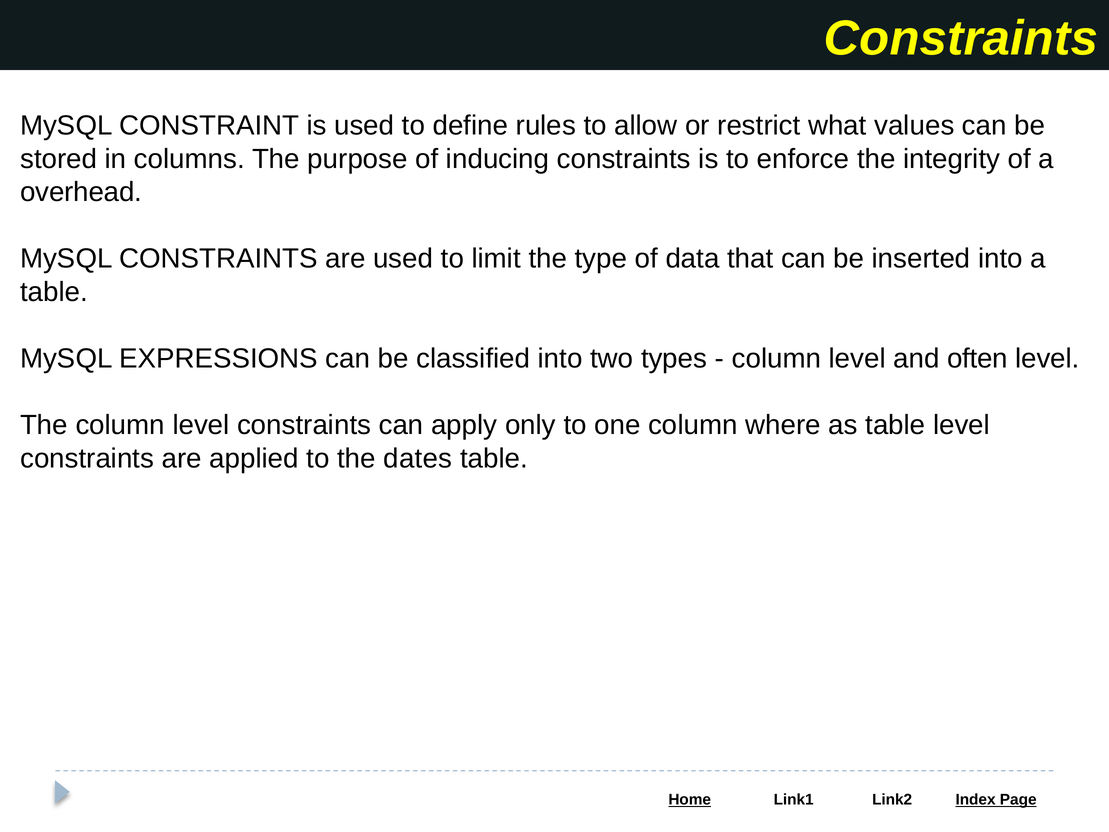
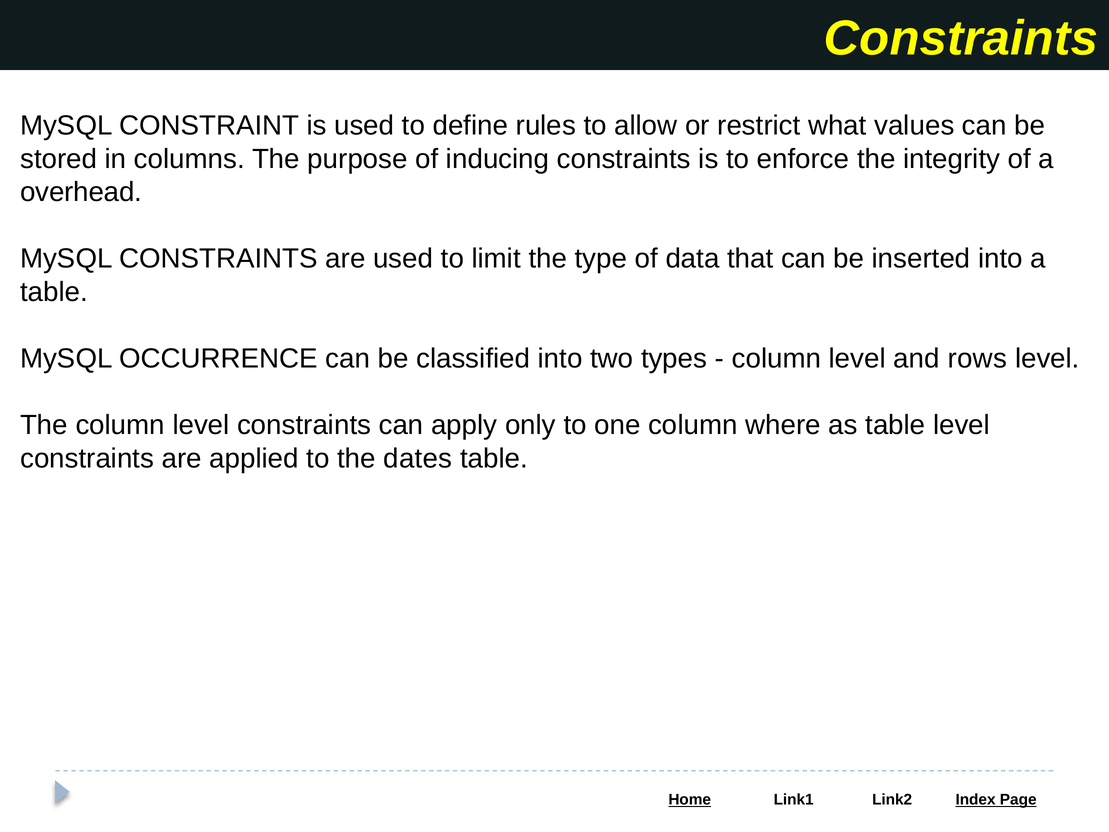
EXPRESSIONS: EXPRESSIONS -> OCCURRENCE
often: often -> rows
